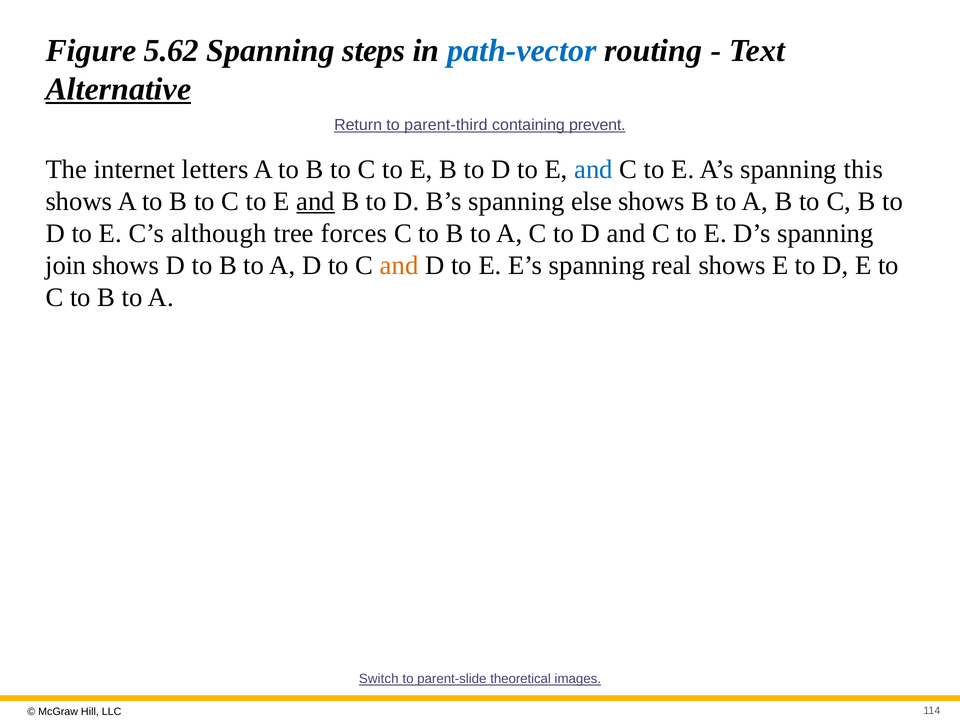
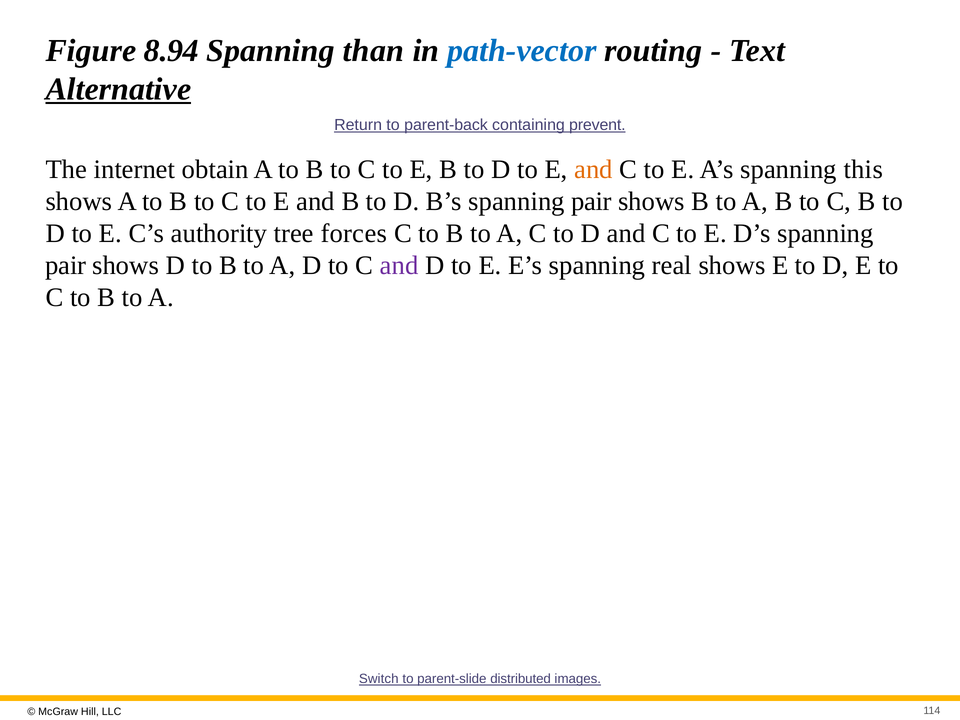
5.62: 5.62 -> 8.94
steps: steps -> than
parent-third: parent-third -> parent-back
letters: letters -> obtain
and at (593, 169) colour: blue -> orange
and at (316, 201) underline: present -> none
B’s spanning else: else -> pair
although: although -> authority
join at (66, 265): join -> pair
and at (399, 265) colour: orange -> purple
theoretical: theoretical -> distributed
